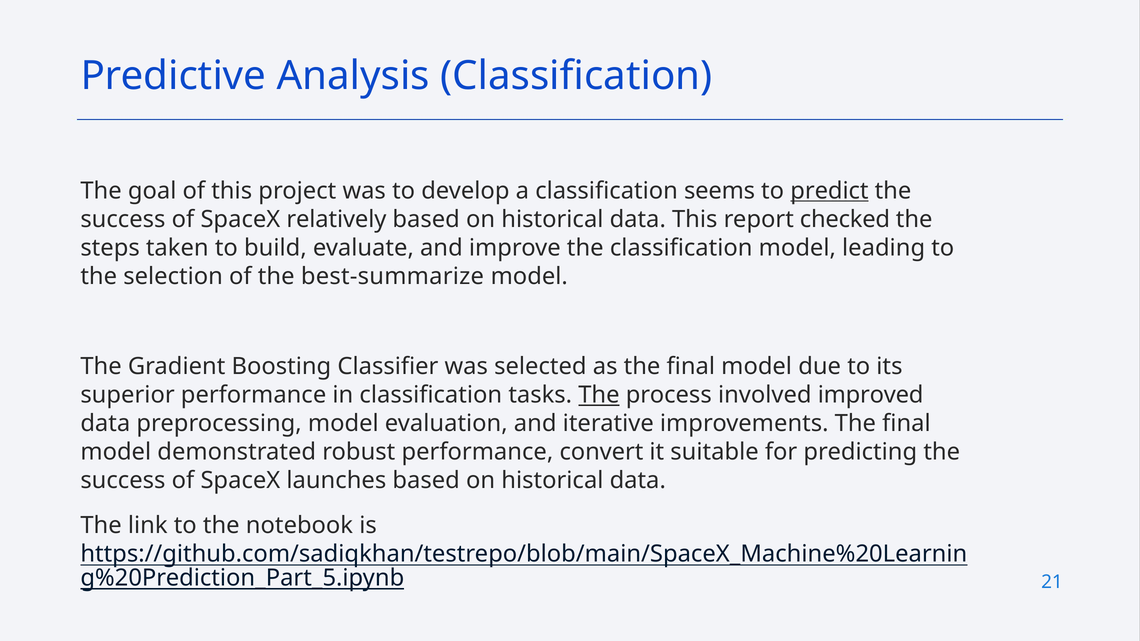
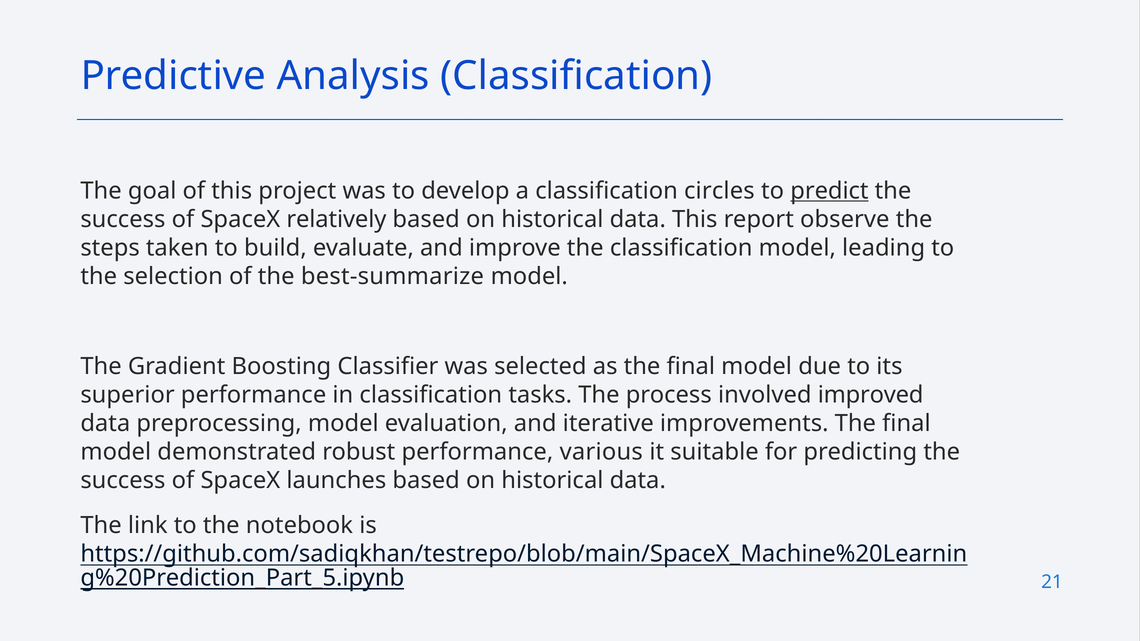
seems: seems -> circles
checked: checked -> observe
The at (599, 395) underline: present -> none
convert: convert -> various
